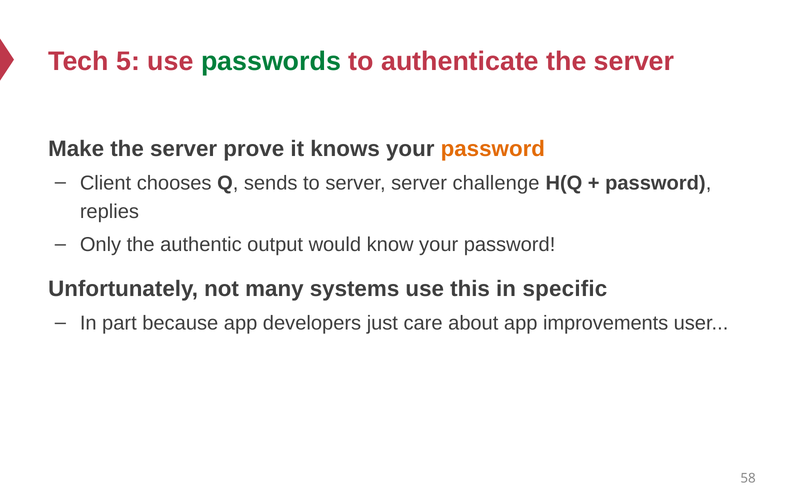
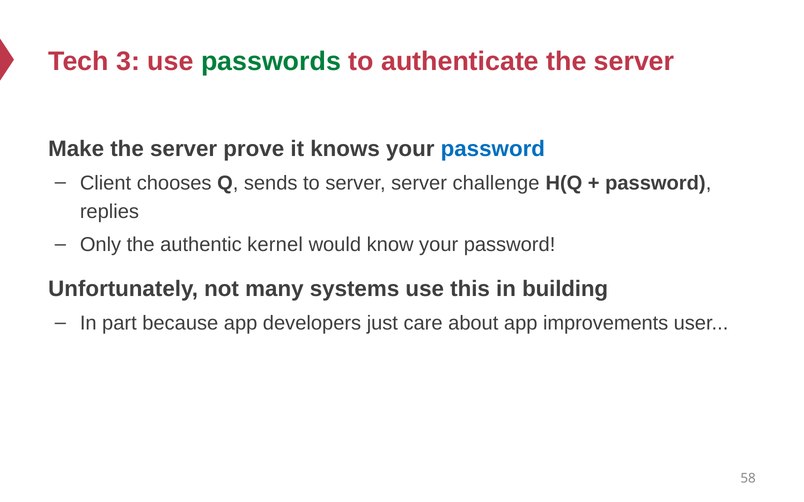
5: 5 -> 3
password at (493, 149) colour: orange -> blue
output: output -> kernel
specific: specific -> building
